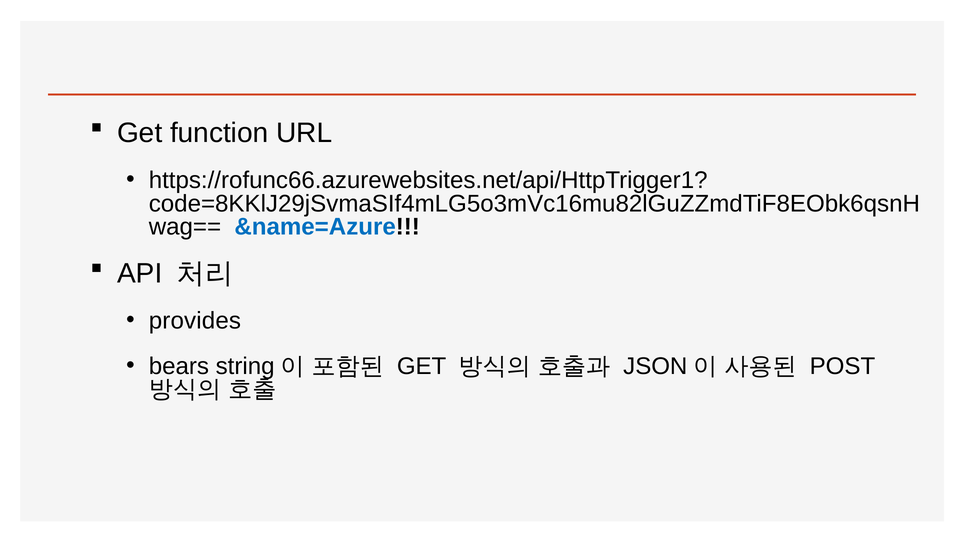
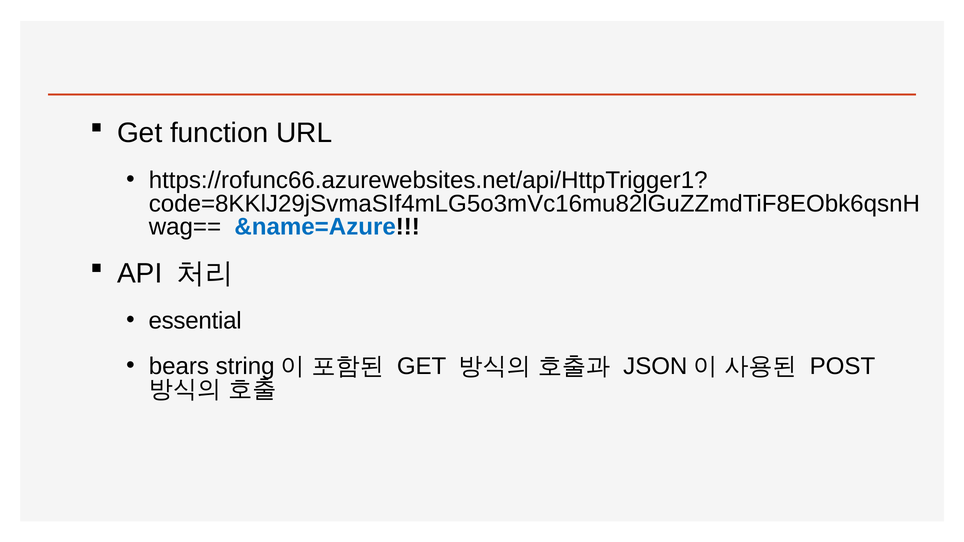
provides: provides -> essential
